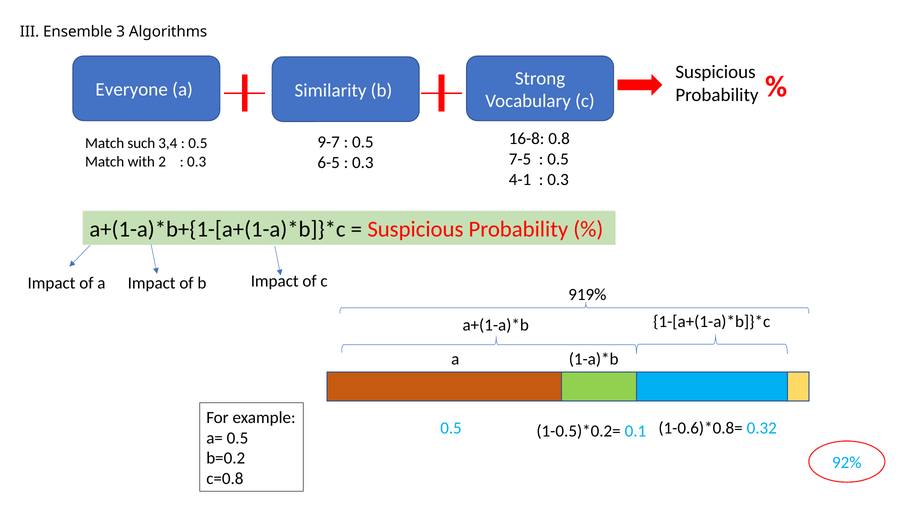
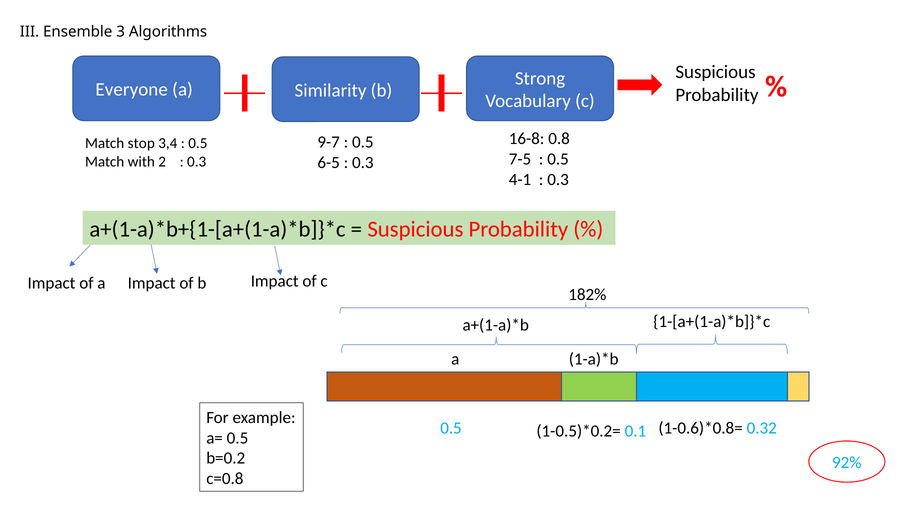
such: such -> stop
919%: 919% -> 182%
